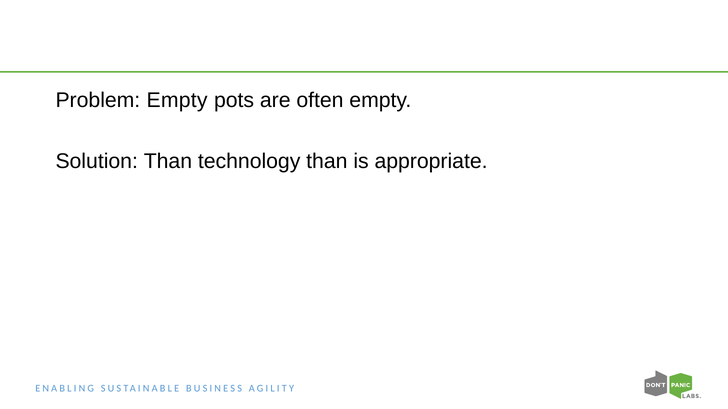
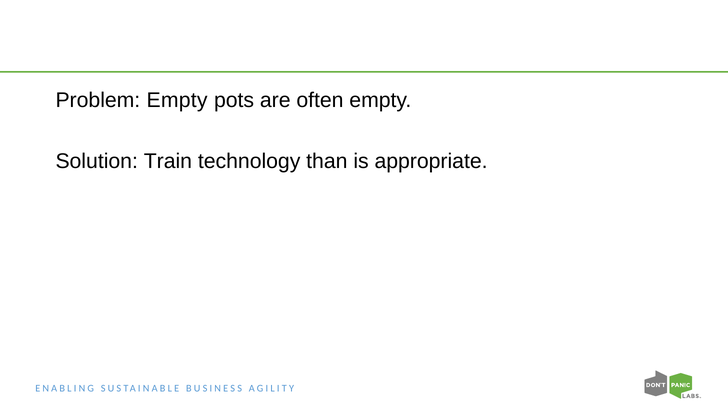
Solution Than: Than -> Train
